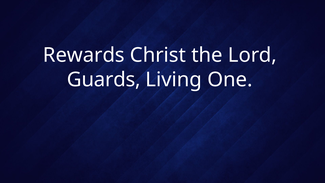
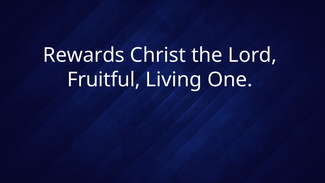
Guards: Guards -> Fruitful
